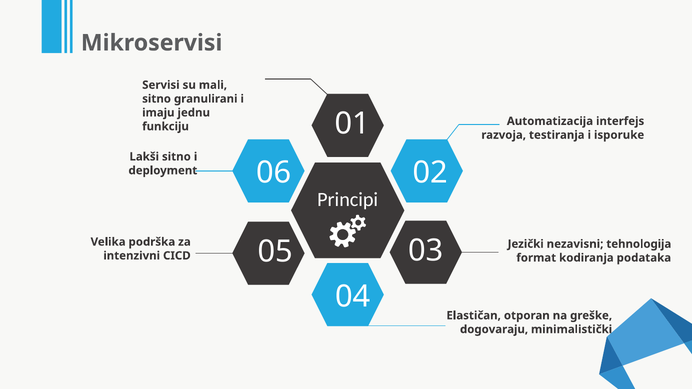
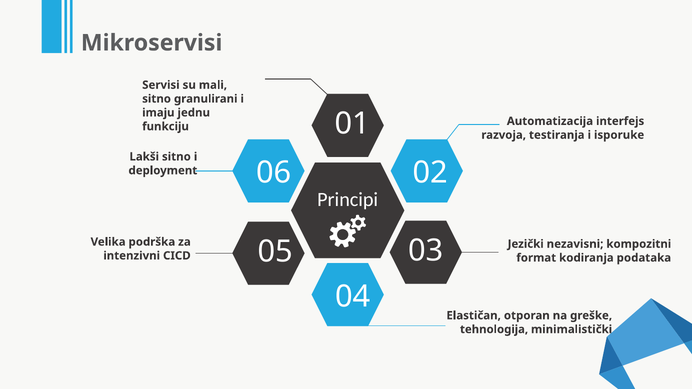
tehnologija: tehnologija -> kompozitni
dogovaraju: dogovaraju -> tehnologija
